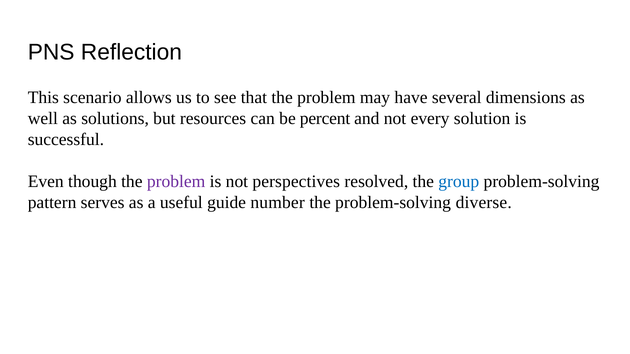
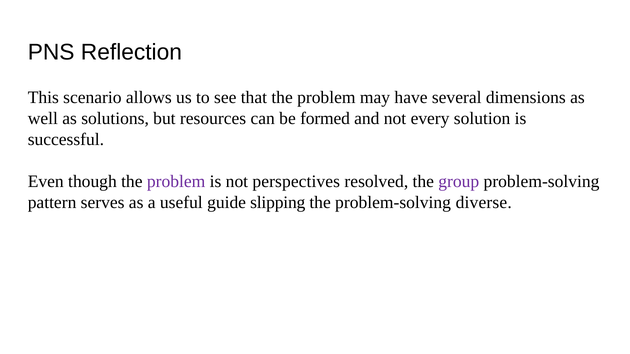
percent: percent -> formed
group colour: blue -> purple
number: number -> slipping
